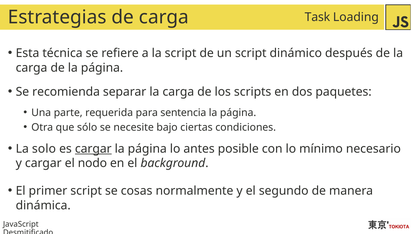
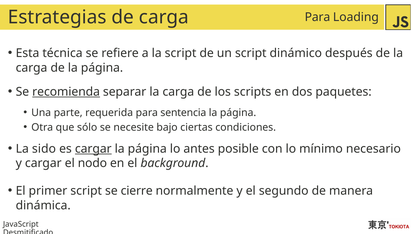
Task at (317, 17): Task -> Para
recomienda underline: none -> present
solo: solo -> sido
cosas: cosas -> cierre
